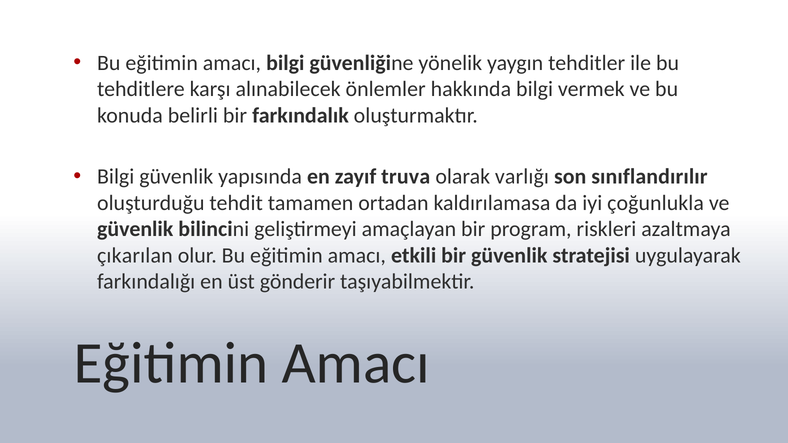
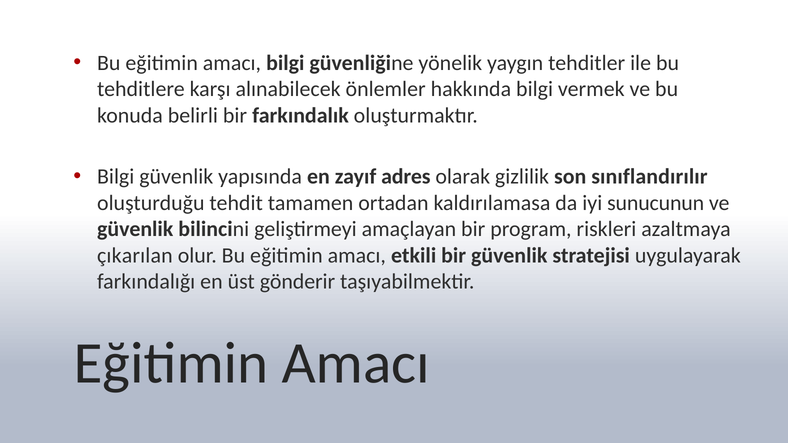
truva: truva -> adres
varlığı: varlığı -> gizlilik
çoğunlukla: çoğunlukla -> sunucunun
